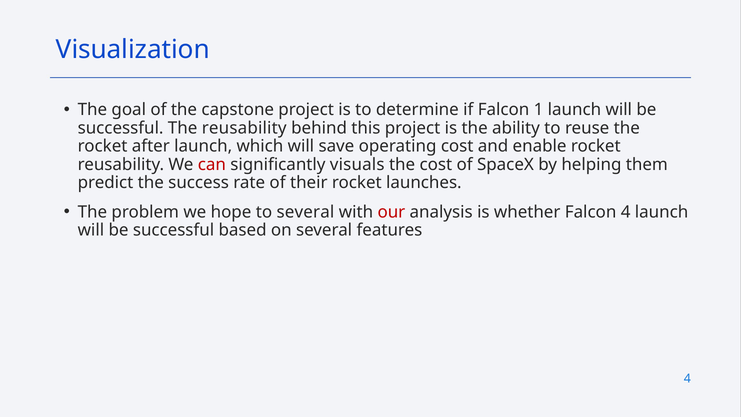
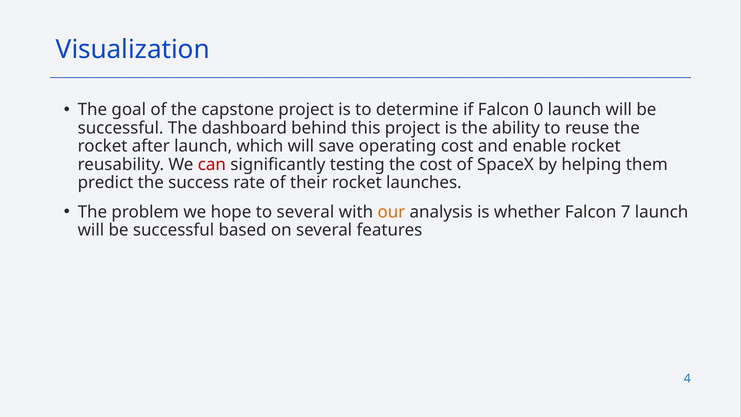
1: 1 -> 0
The reusability: reusability -> dashboard
visuals: visuals -> testing
our colour: red -> orange
Falcon 4: 4 -> 7
